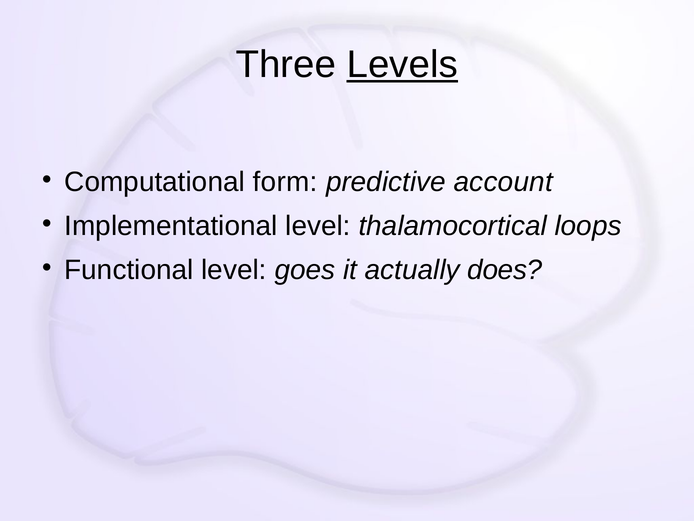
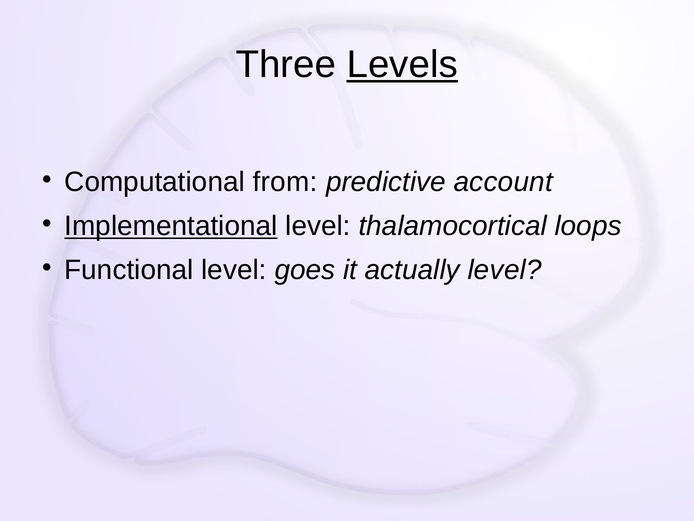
form: form -> from
Implementational underline: none -> present
actually does: does -> level
